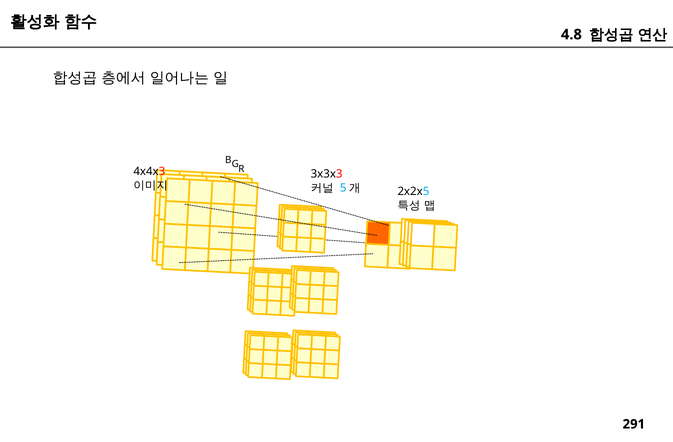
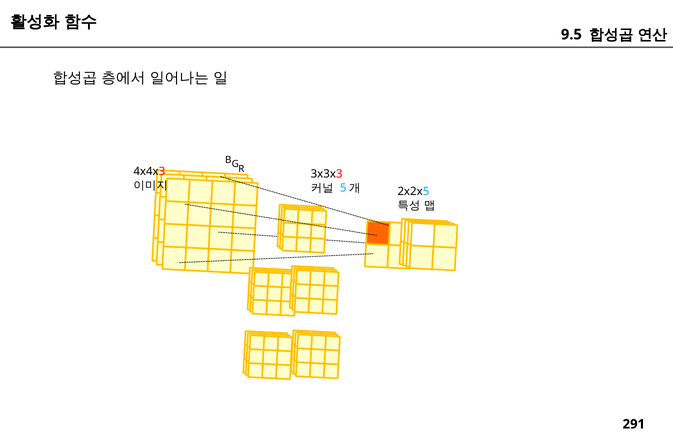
4.8: 4.8 -> 9.5
